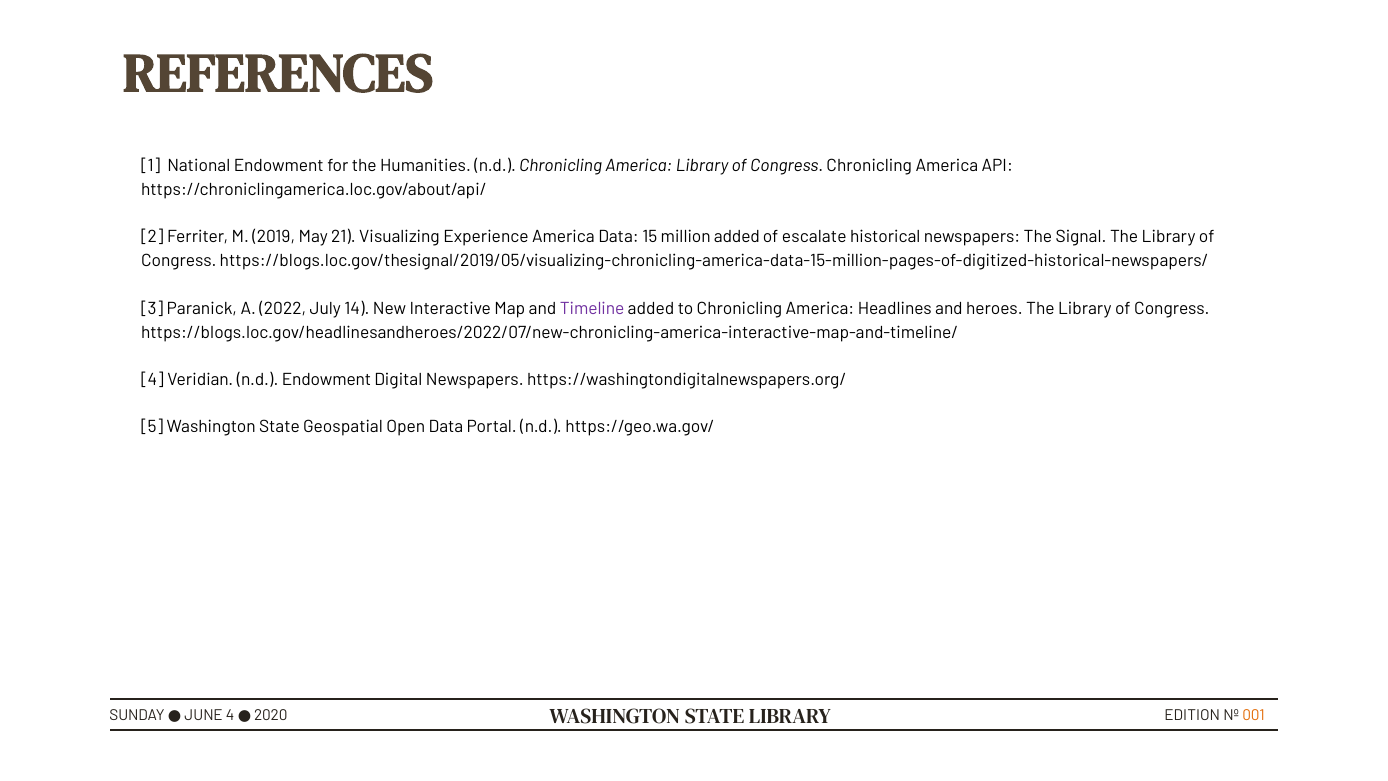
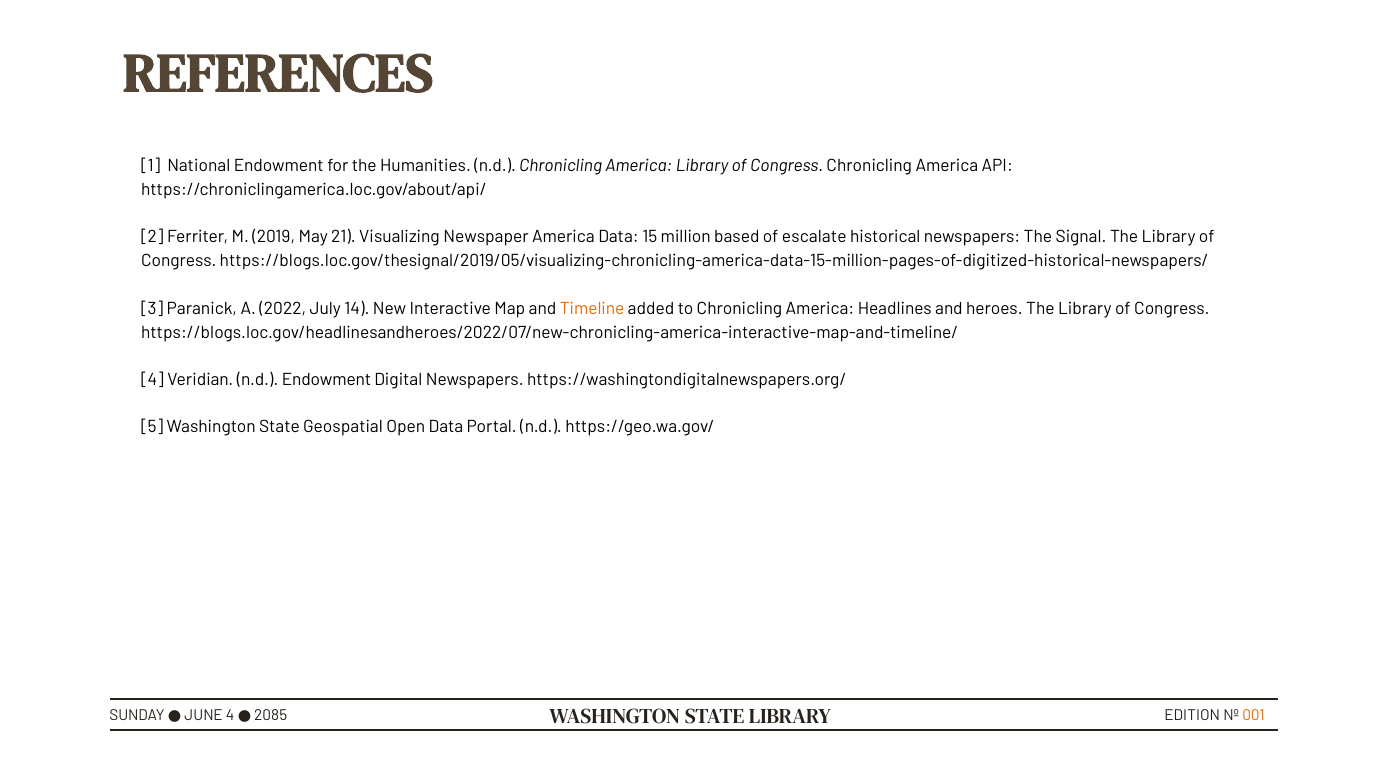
Experience: Experience -> Newspaper
million added: added -> based
Timeline colour: purple -> orange
2020: 2020 -> 2085
